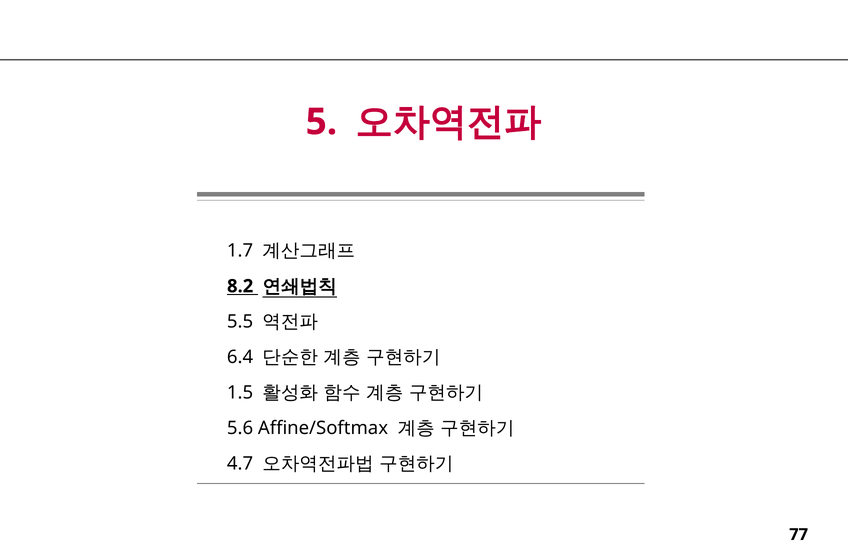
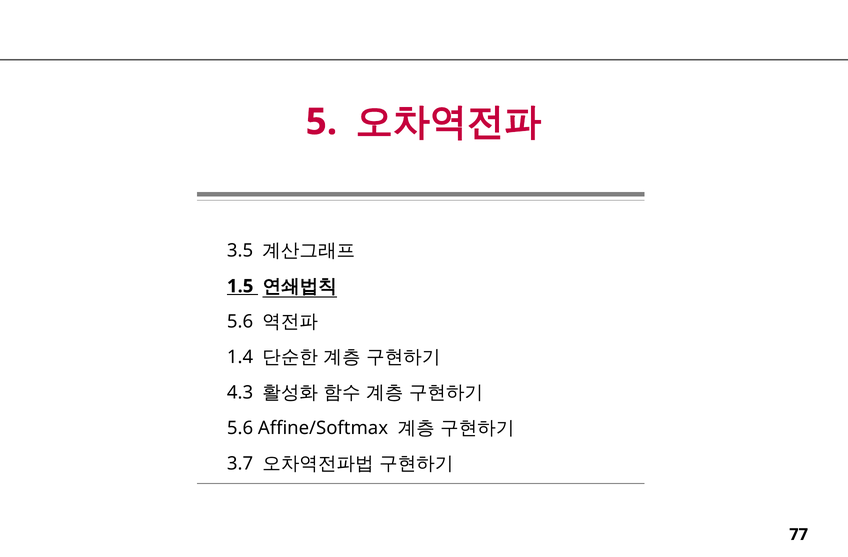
1.7: 1.7 -> 3.5
8.2: 8.2 -> 1.5
5.5 at (240, 322): 5.5 -> 5.6
6.4: 6.4 -> 1.4
1.5: 1.5 -> 4.3
4.7: 4.7 -> 3.7
